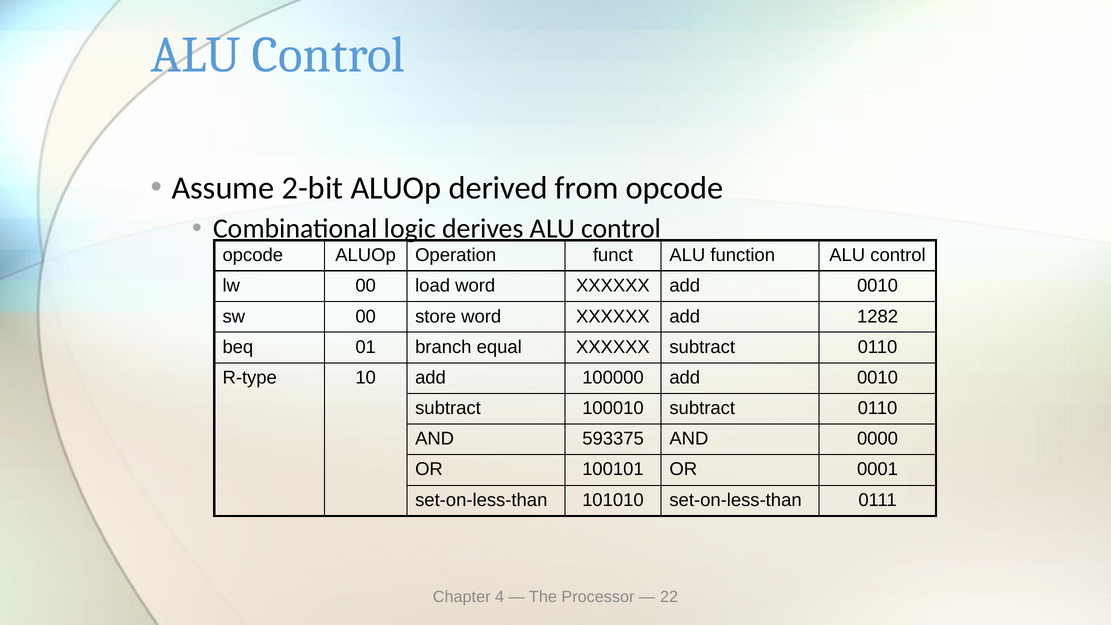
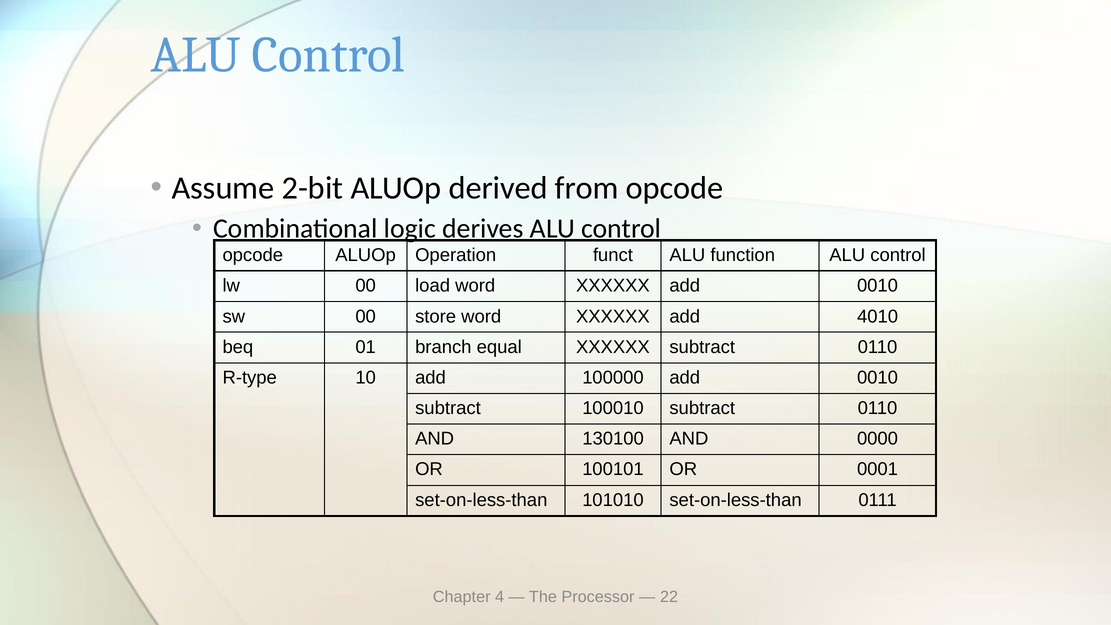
1282: 1282 -> 4010
593375: 593375 -> 130100
